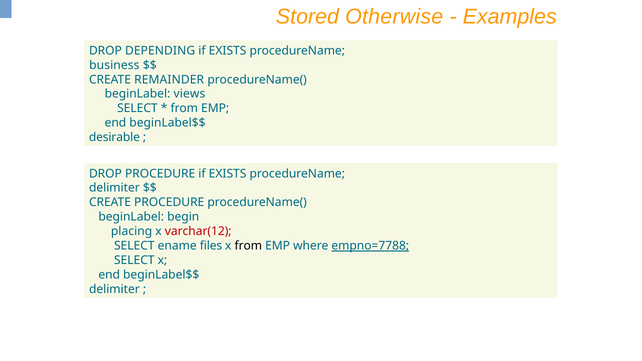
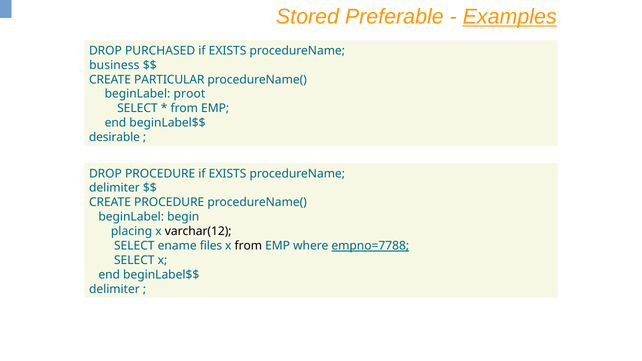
Otherwise: Otherwise -> Preferable
Examples underline: none -> present
DEPENDING: DEPENDING -> PURCHASED
REMAINDER: REMAINDER -> PARTICULAR
views: views -> proot
varchar(12 colour: red -> black
